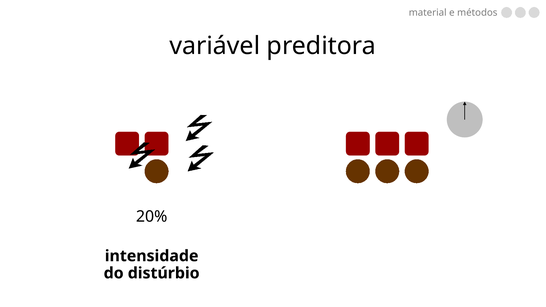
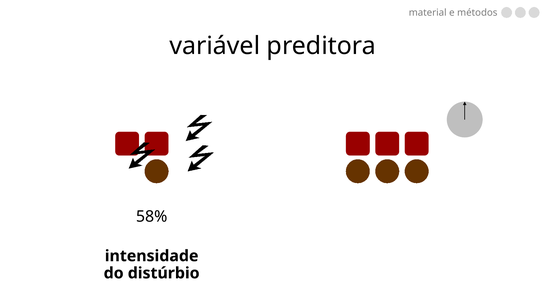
20%: 20% -> 58%
